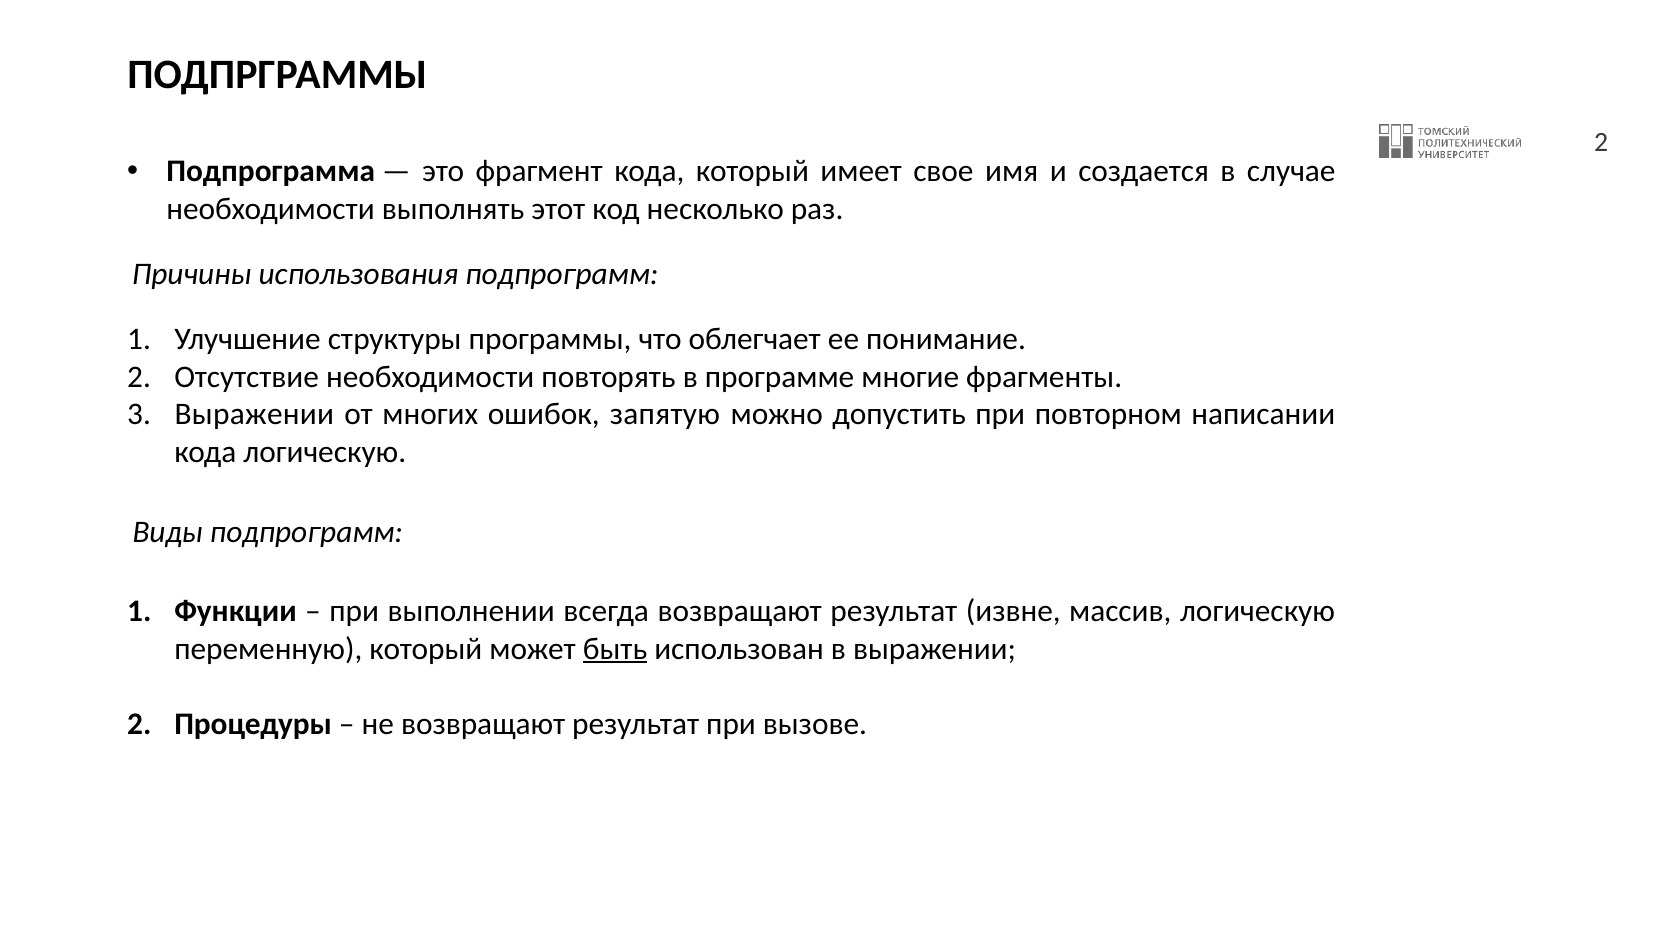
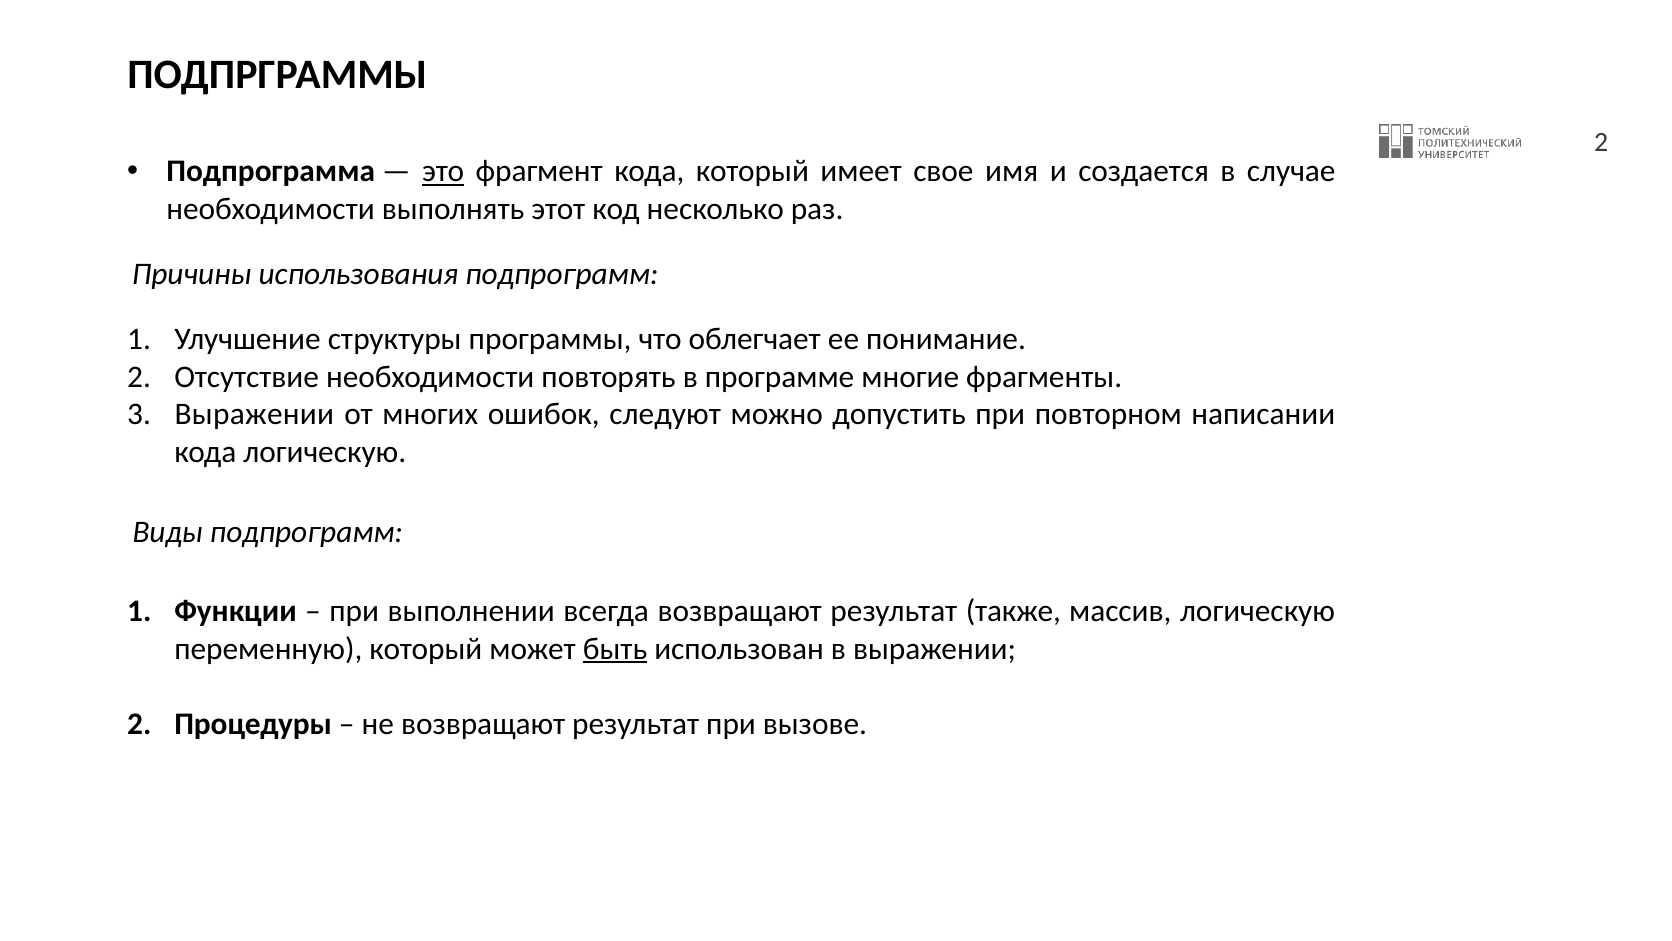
это underline: none -> present
запятую: запятую -> следуют
извне: извне -> также
